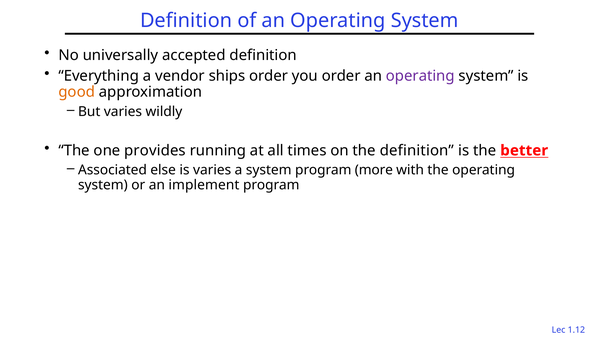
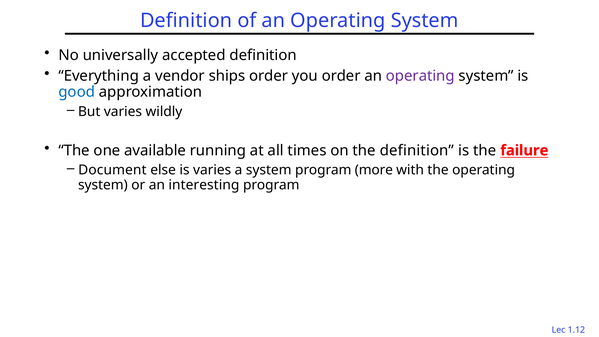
good colour: orange -> blue
provides: provides -> available
better: better -> failure
Associated: Associated -> Document
implement: implement -> interesting
